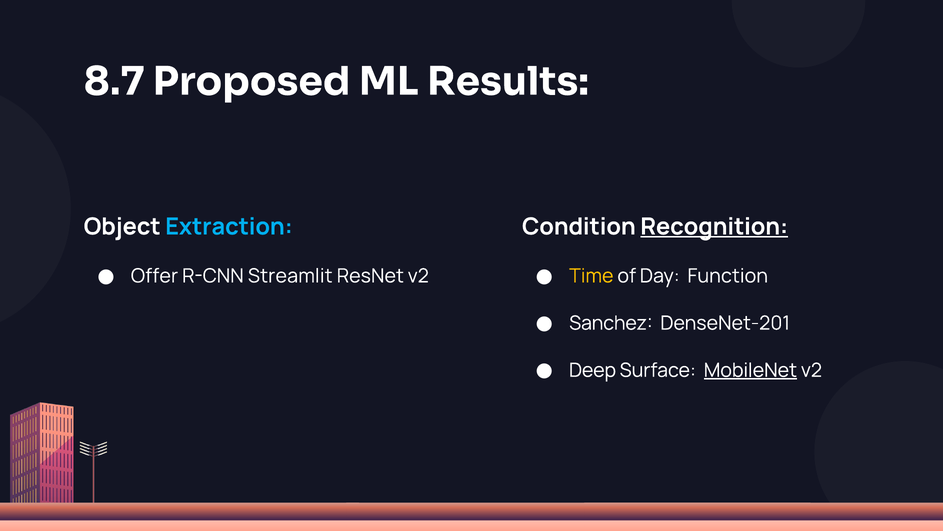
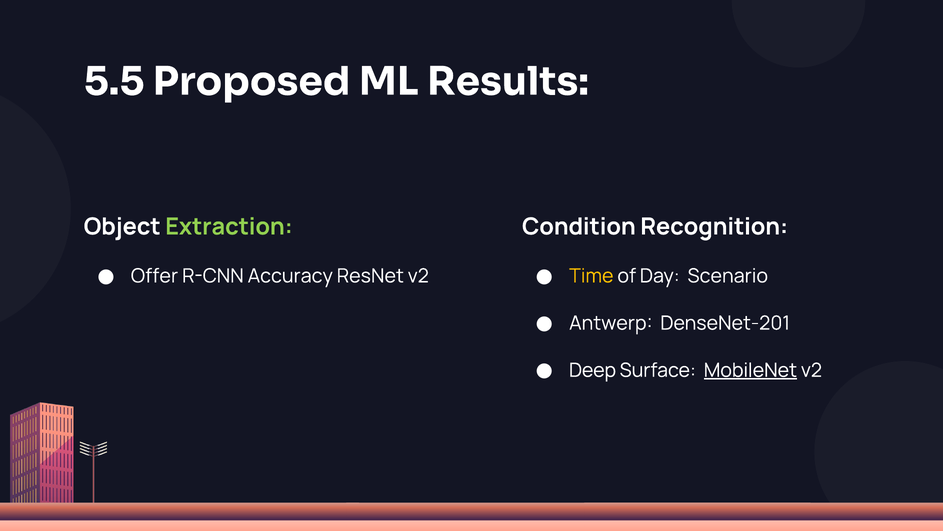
8.7: 8.7 -> 5.5
Extraction colour: light blue -> light green
Recognition underline: present -> none
Streamlit: Streamlit -> Accuracy
Function: Function -> Scenario
Sanchez: Sanchez -> Antwerp
